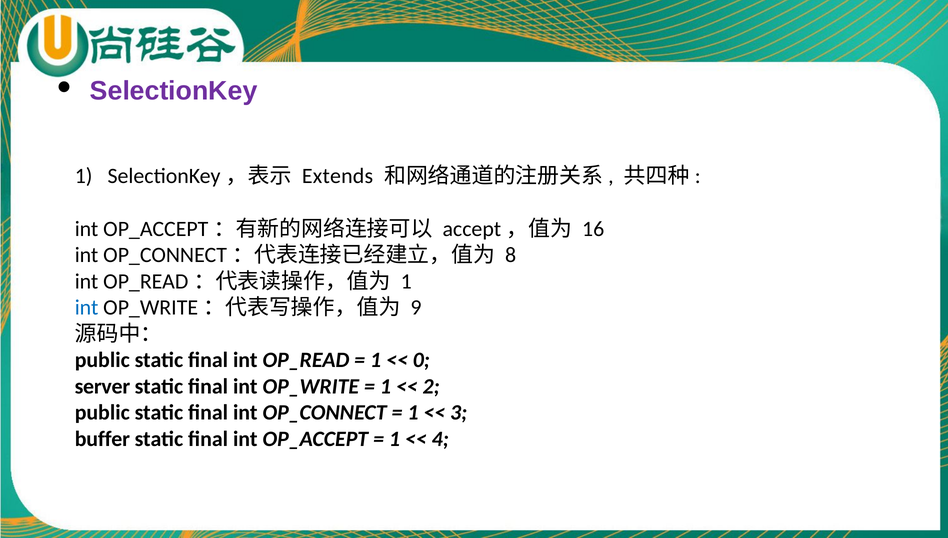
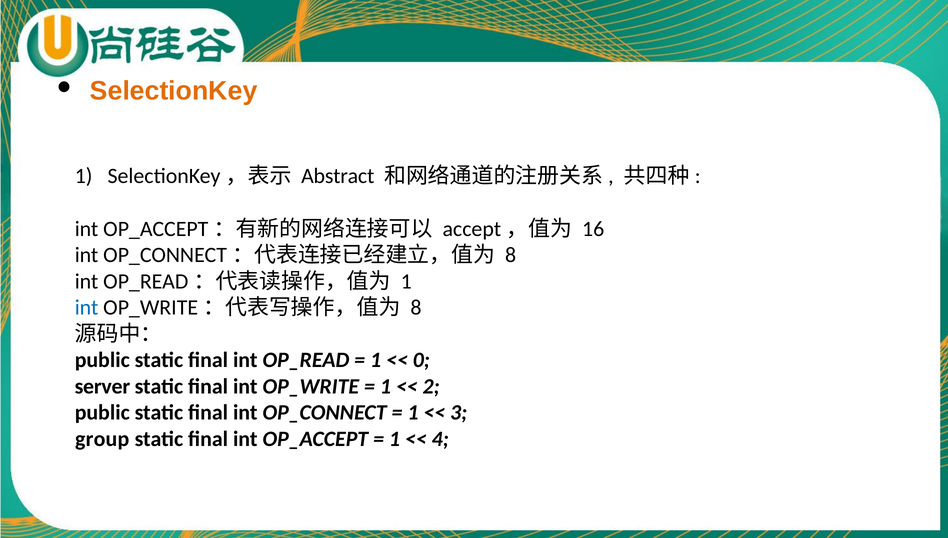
SelectionKey colour: purple -> orange
Extends: Extends -> Abstract
9 at (416, 308): 9 -> 8
buffer: buffer -> group
